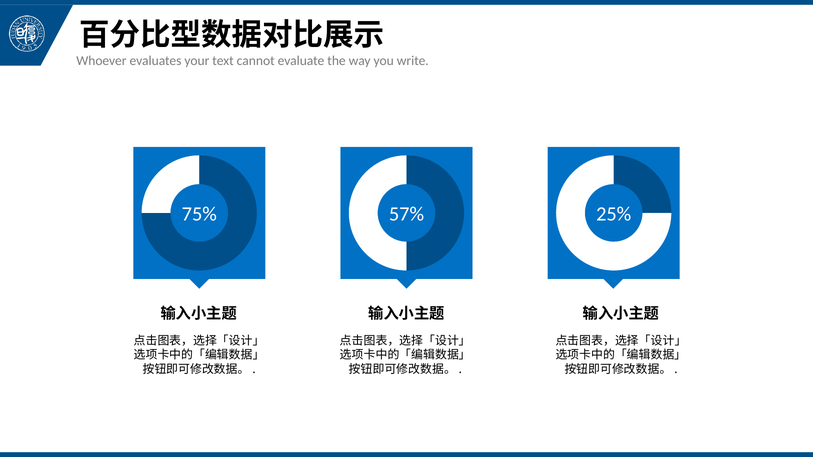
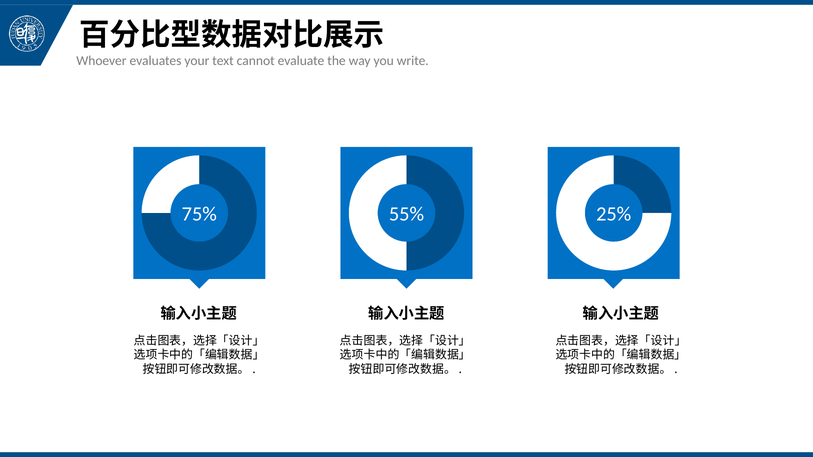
57%: 57% -> 55%
